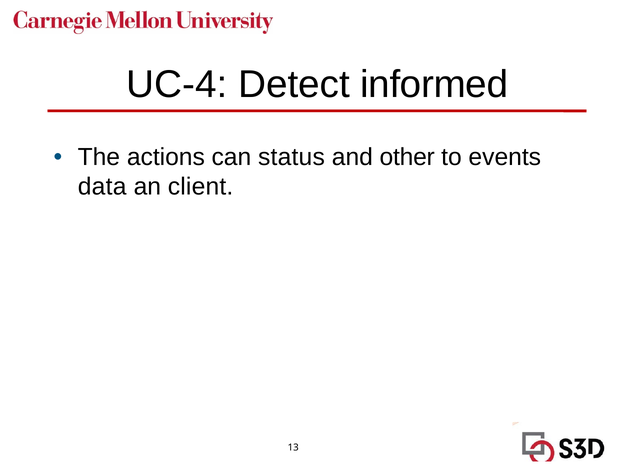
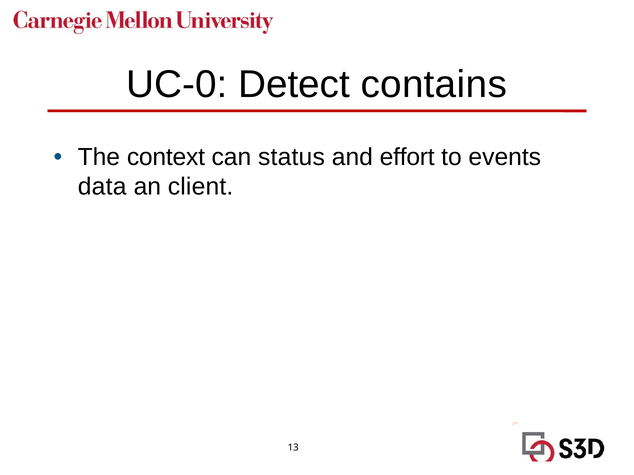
UC-4: UC-4 -> UC-0
informed: informed -> contains
actions: actions -> context
other: other -> effort
